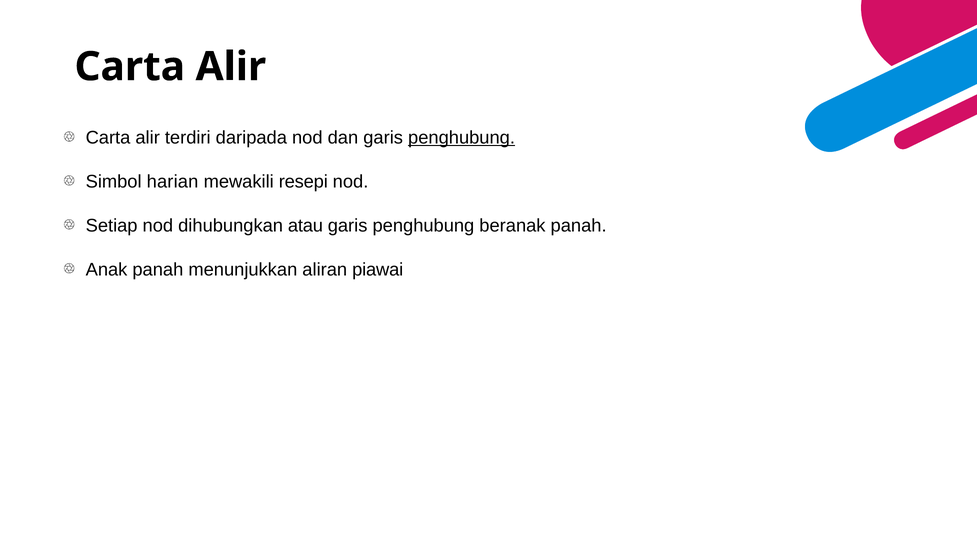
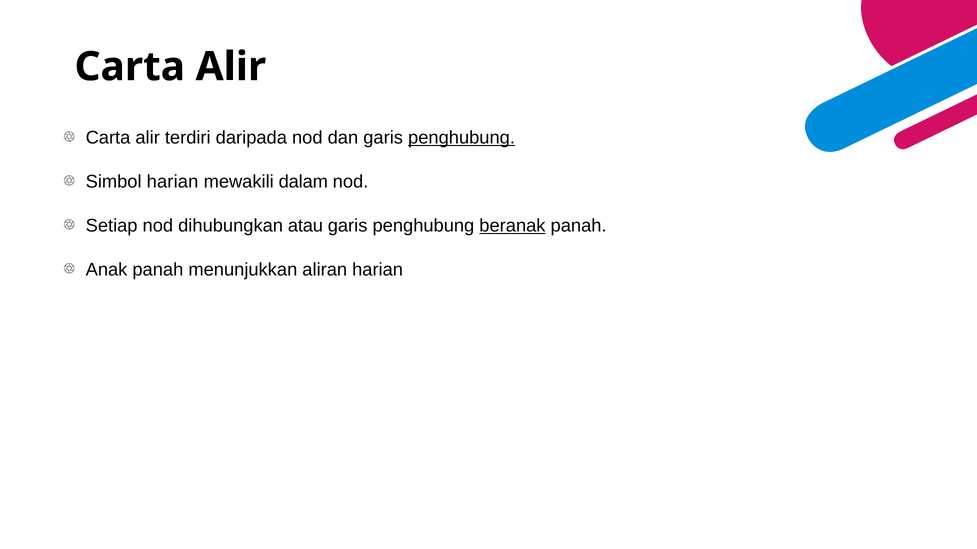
resepi: resepi -> dalam
beranak underline: none -> present
aliran piawai: piawai -> harian
